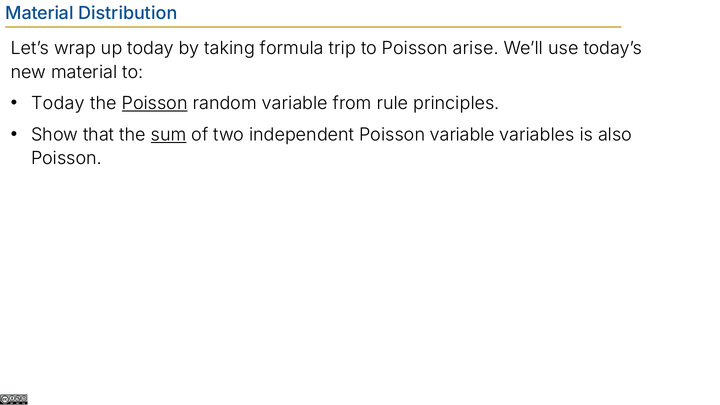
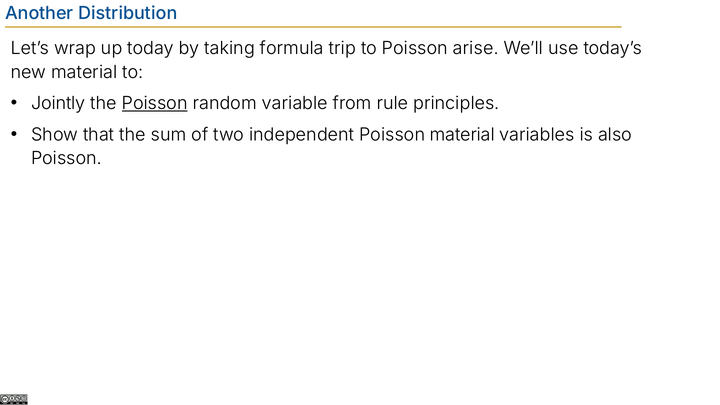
Material at (39, 13): Material -> Another
Today at (58, 103): Today -> Jointly
sum underline: present -> none
Poisson variable: variable -> material
